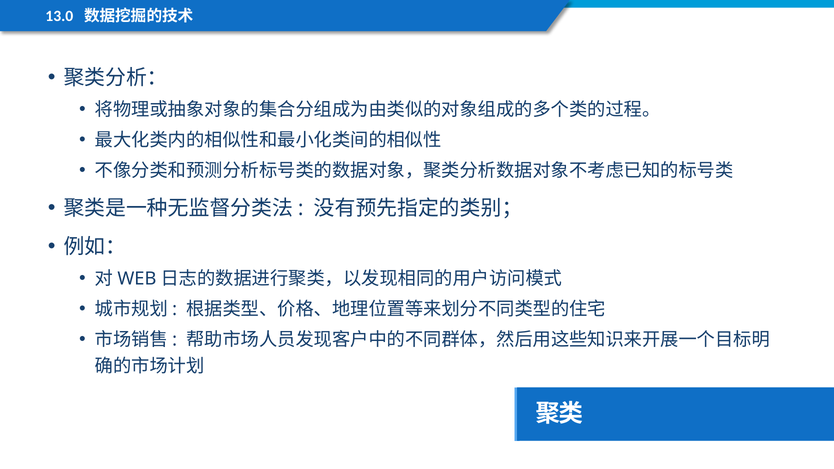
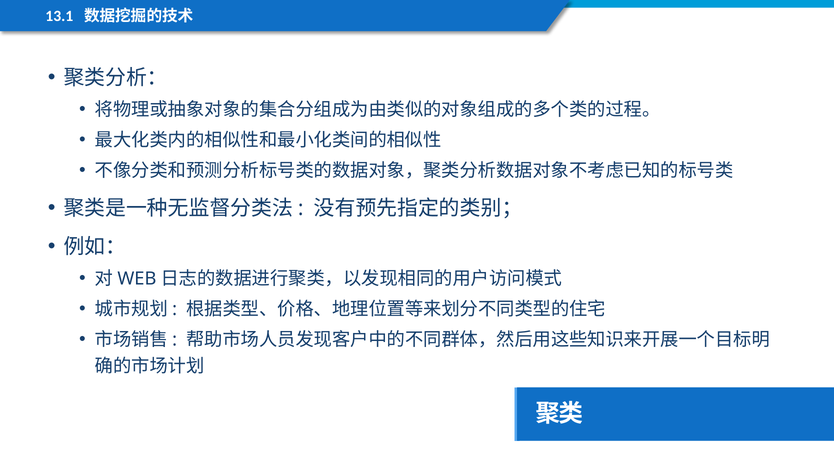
13.0: 13.0 -> 13.1
